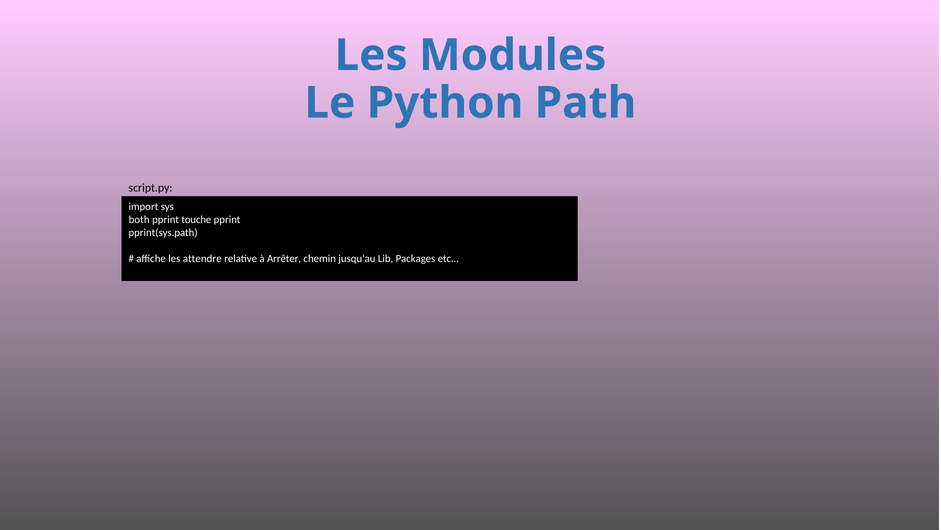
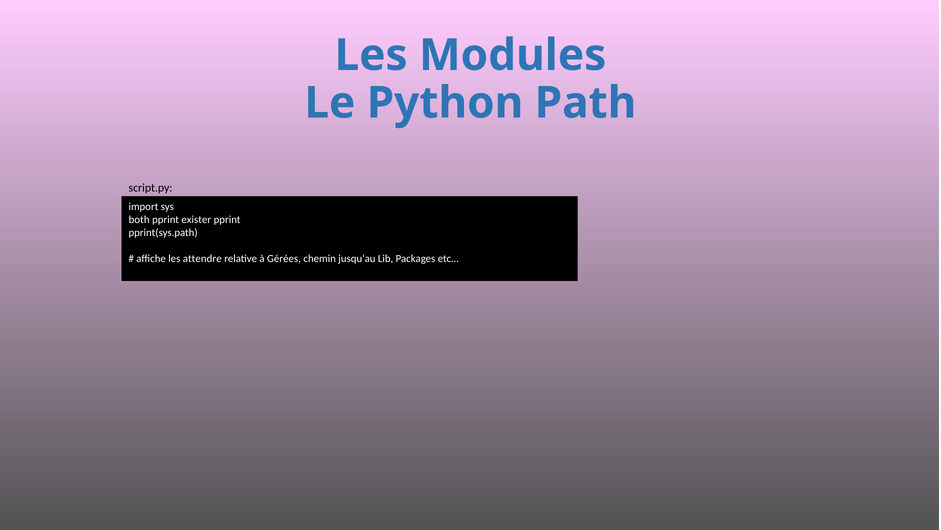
touche: touche -> exister
Arrêter: Arrêter -> Gérées
